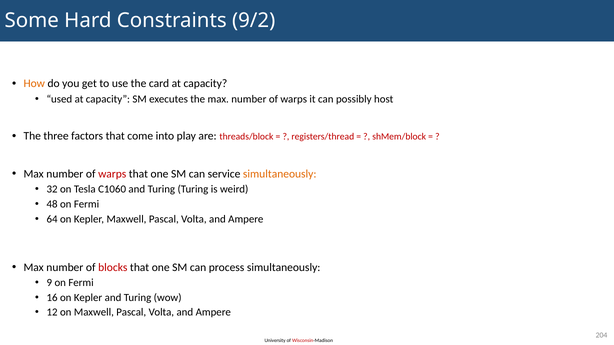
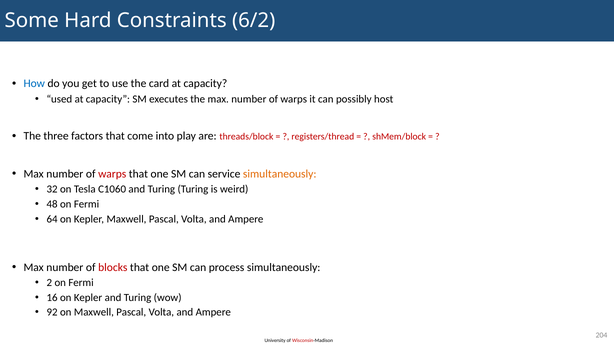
9/2: 9/2 -> 6/2
How colour: orange -> blue
9: 9 -> 2
12: 12 -> 92
